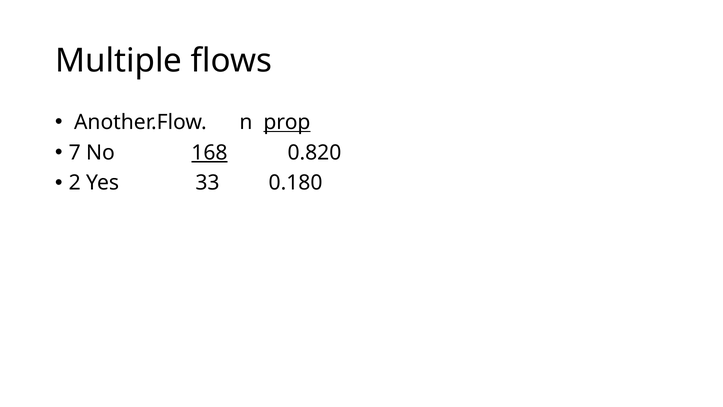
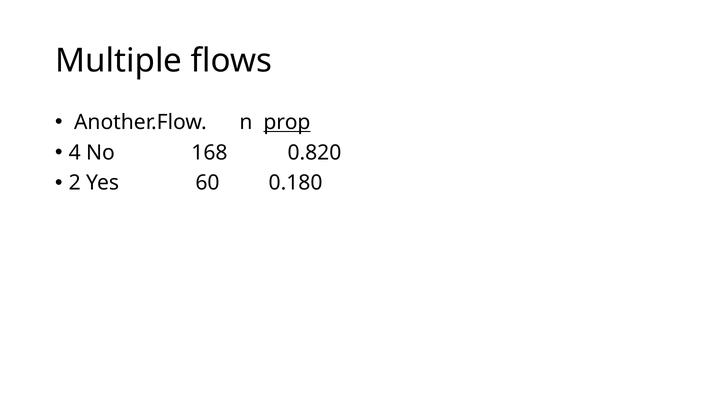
7: 7 -> 4
168 underline: present -> none
33: 33 -> 60
